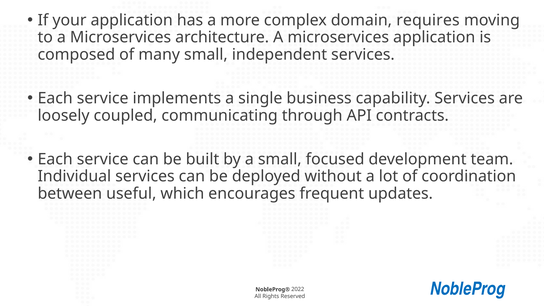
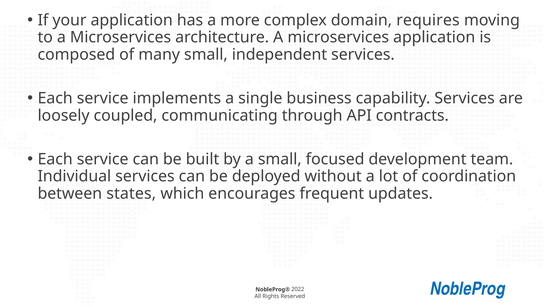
useful: useful -> states
